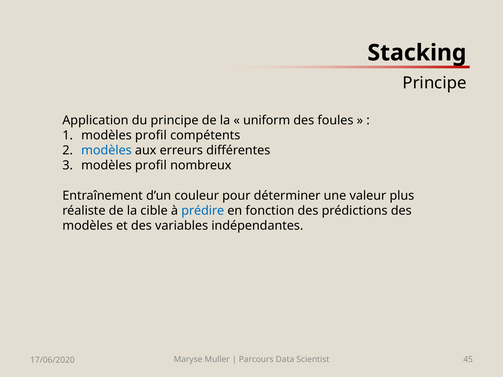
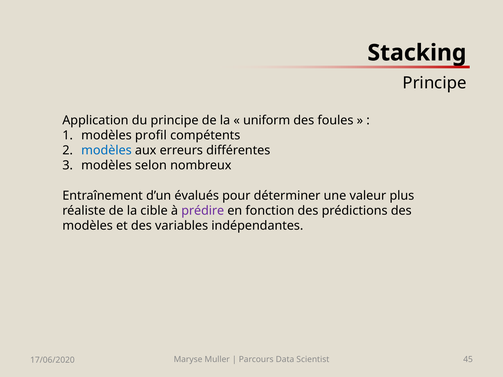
profil at (151, 166): profil -> selon
couleur: couleur -> évalués
prédire colour: blue -> purple
